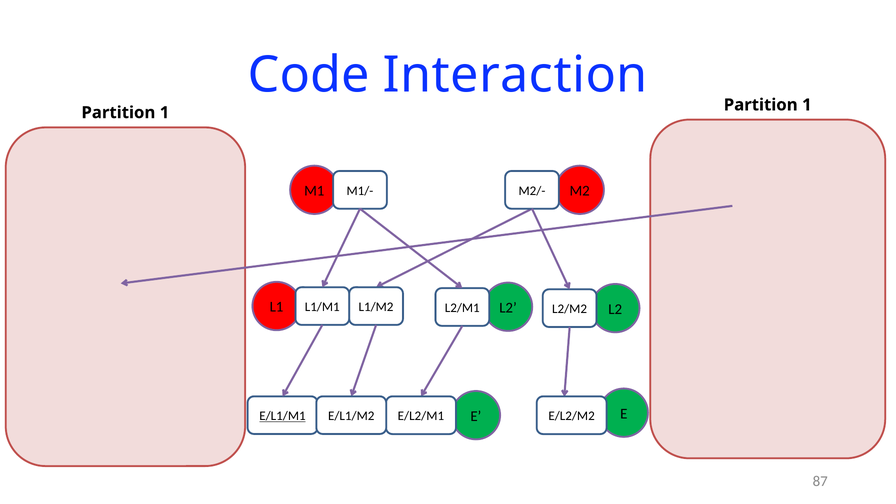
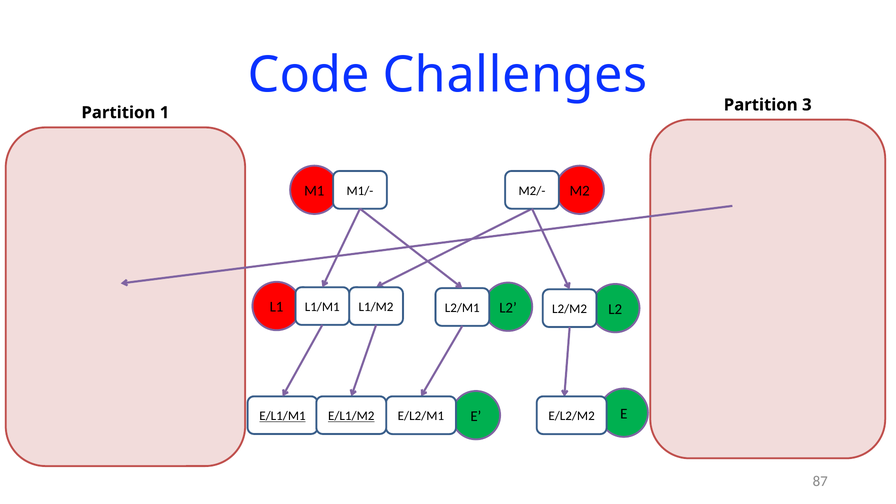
Interaction: Interaction -> Challenges
1 Partition 1: 1 -> 3
E/L1/M2 underline: none -> present
